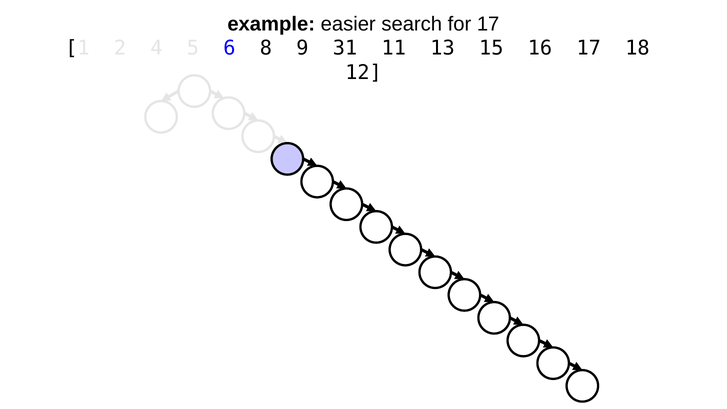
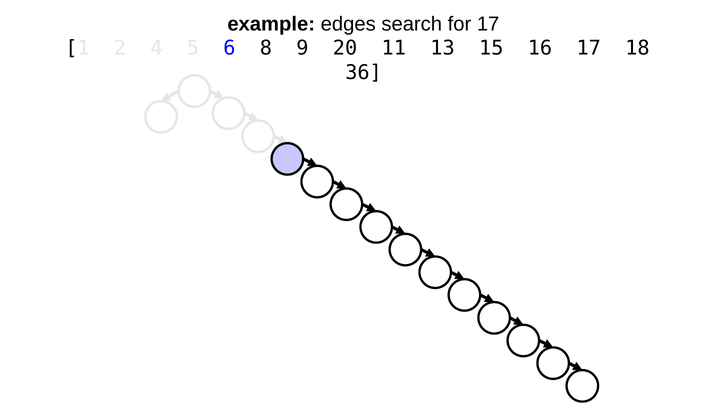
easier: easier -> edges
9 31: 31 -> 20
12: 12 -> 36
